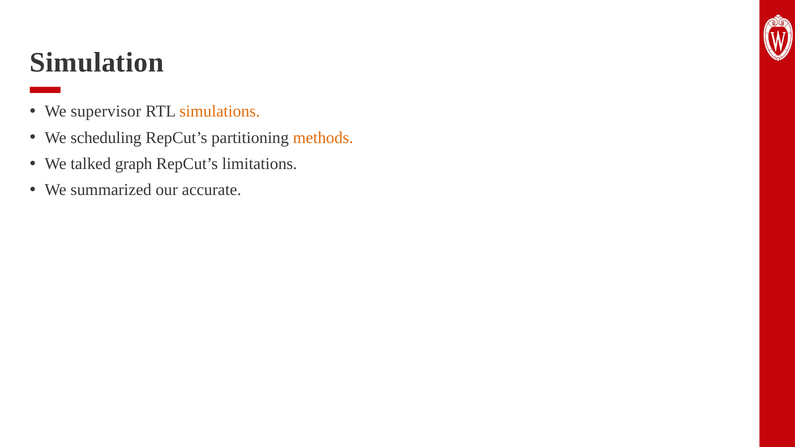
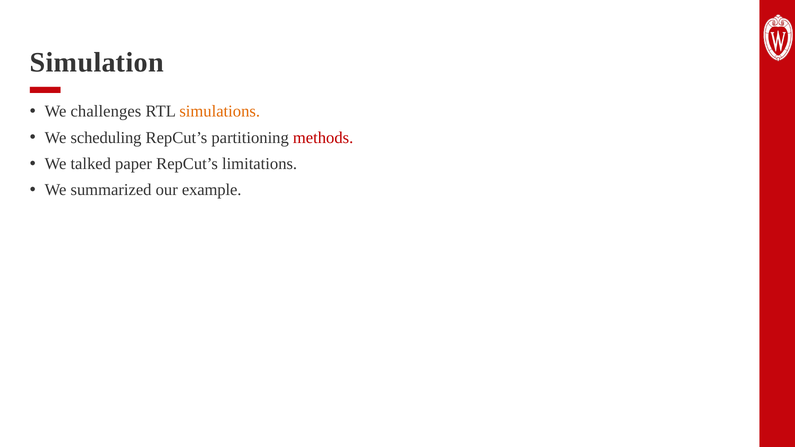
supervisor: supervisor -> challenges
methods colour: orange -> red
graph: graph -> paper
accurate: accurate -> example
